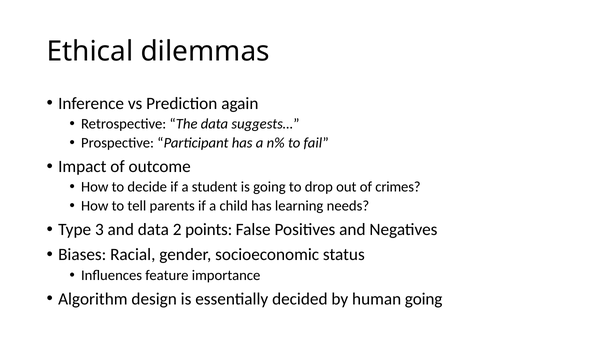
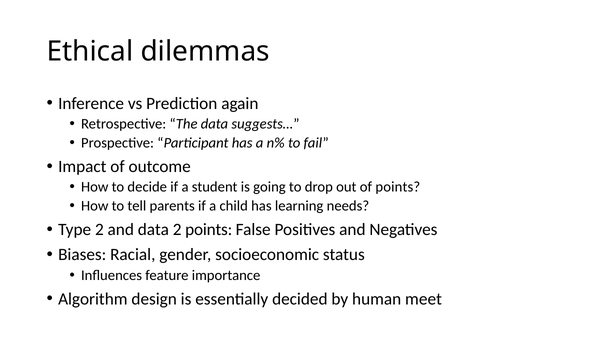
of crimes: crimes -> points
Type 3: 3 -> 2
human going: going -> meet
